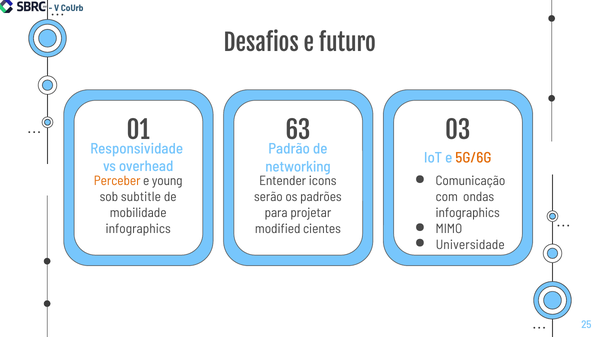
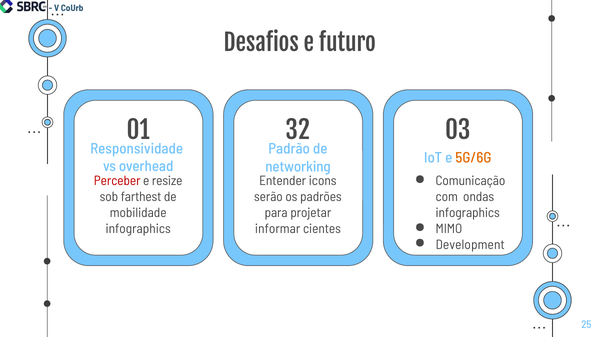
63: 63 -> 32
Perceber colour: orange -> red
young: young -> resize
subtitle: subtitle -> farthest
modified: modified -> informar
Universidade: Universidade -> Development
